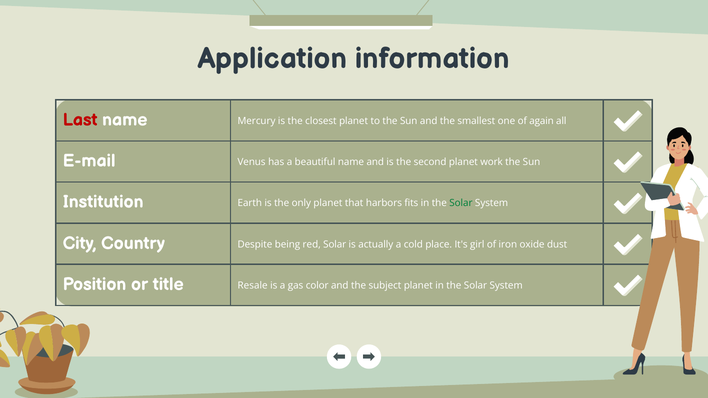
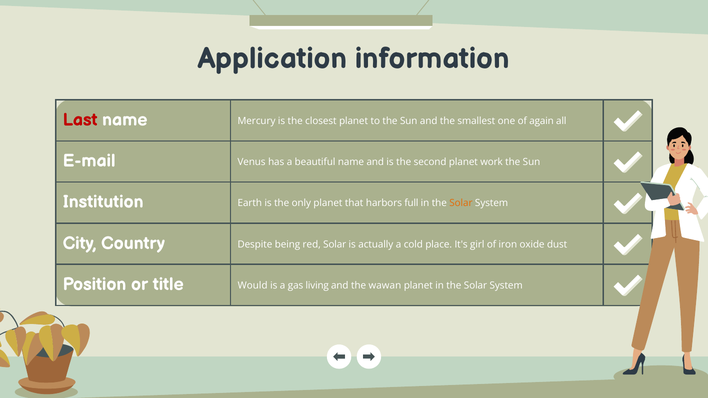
fits: fits -> full
Solar at (461, 203) colour: green -> orange
Resale: Resale -> Would
color: color -> living
subject: subject -> wawan
